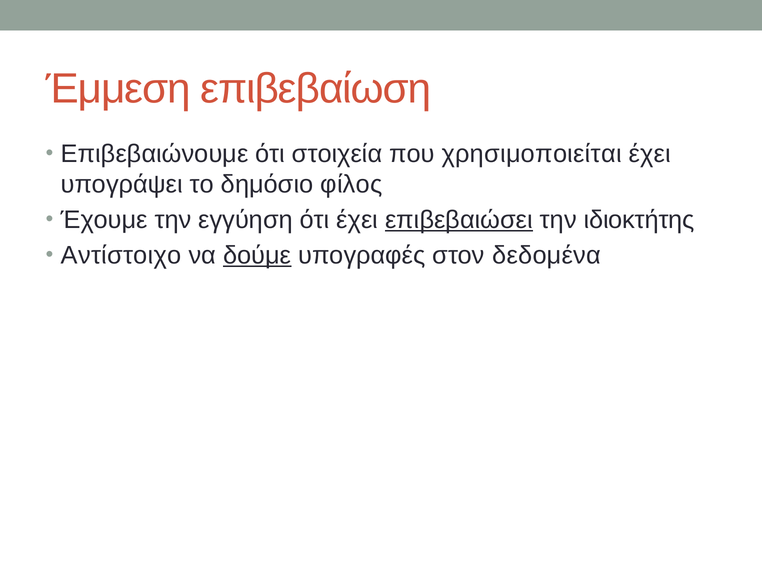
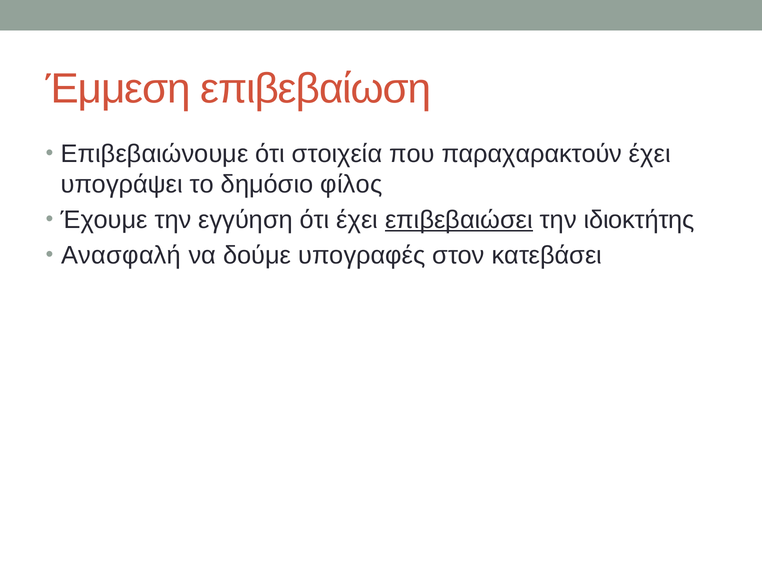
χρησιμοποιείται: χρησιμοποιείται -> παραχαρακτούν
Αντίστοιχο: Αντίστοιχο -> Ανασφαλή
δούμε underline: present -> none
δεδομένα: δεδομένα -> κατεβάσει
